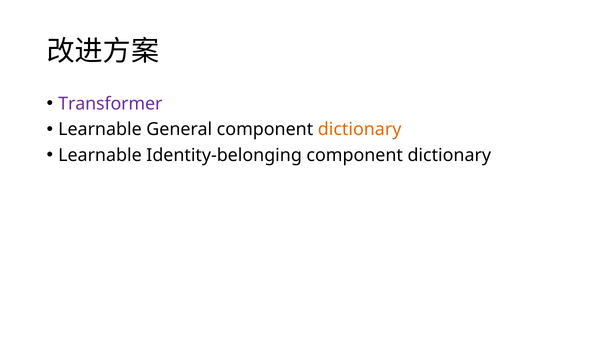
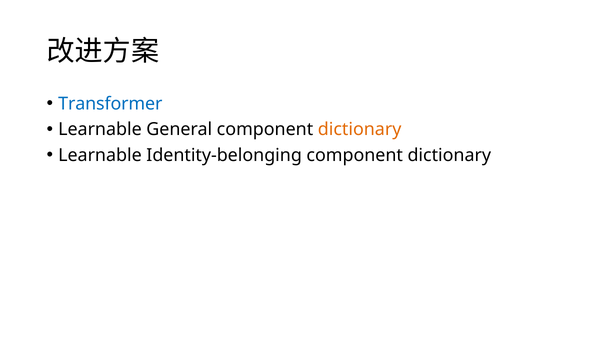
Transformer colour: purple -> blue
